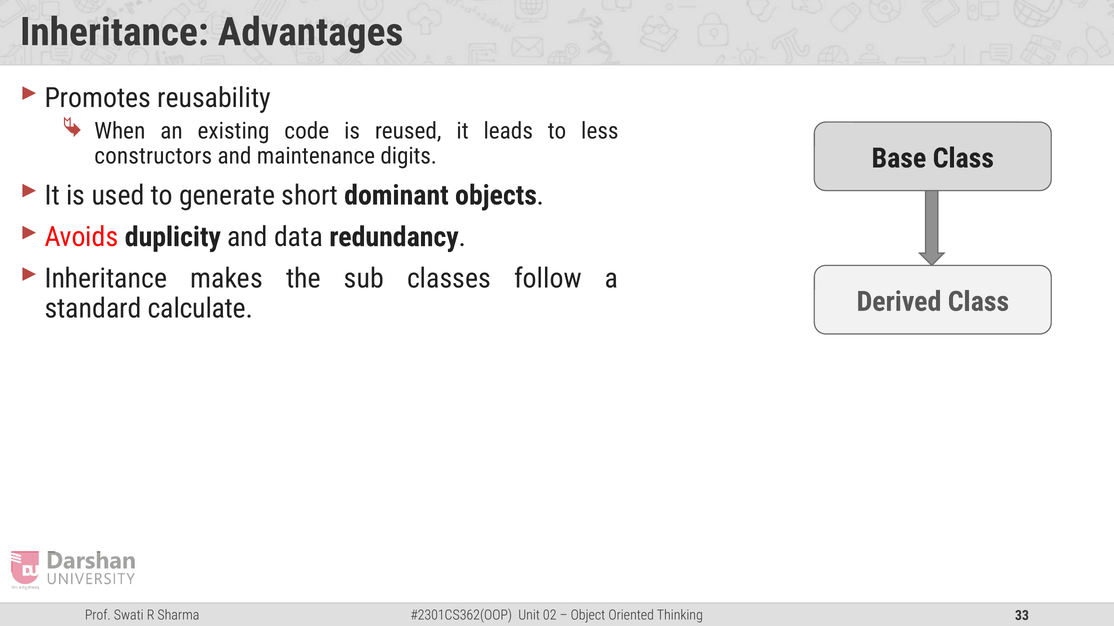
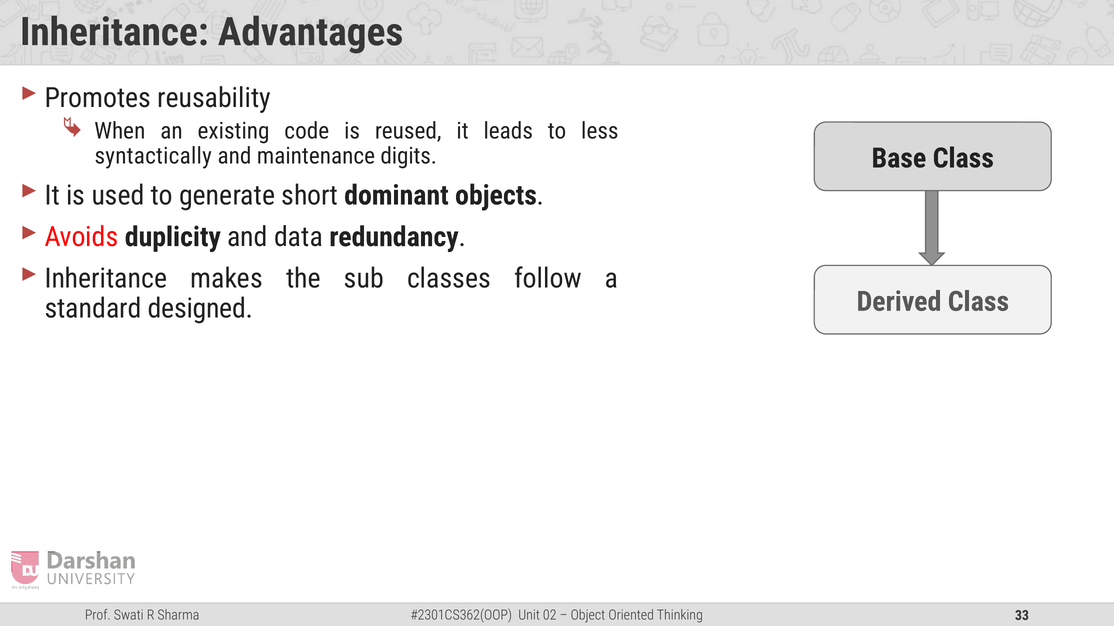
constructors: constructors -> syntactically
calculate: calculate -> designed
